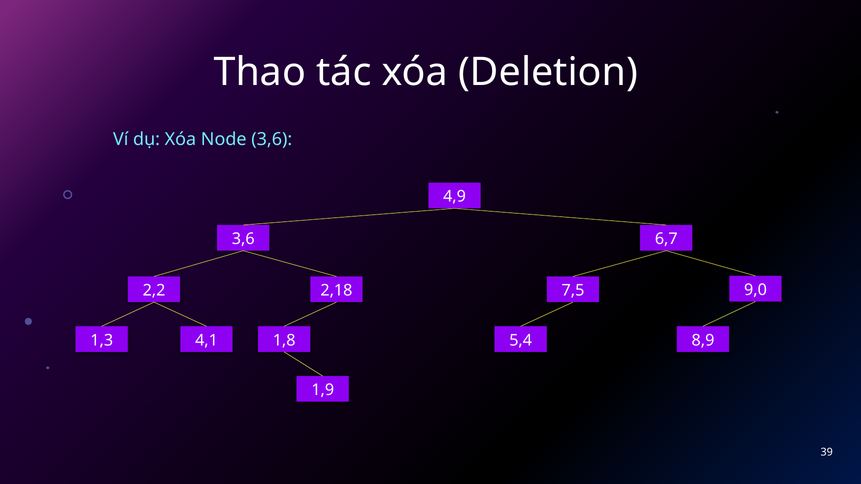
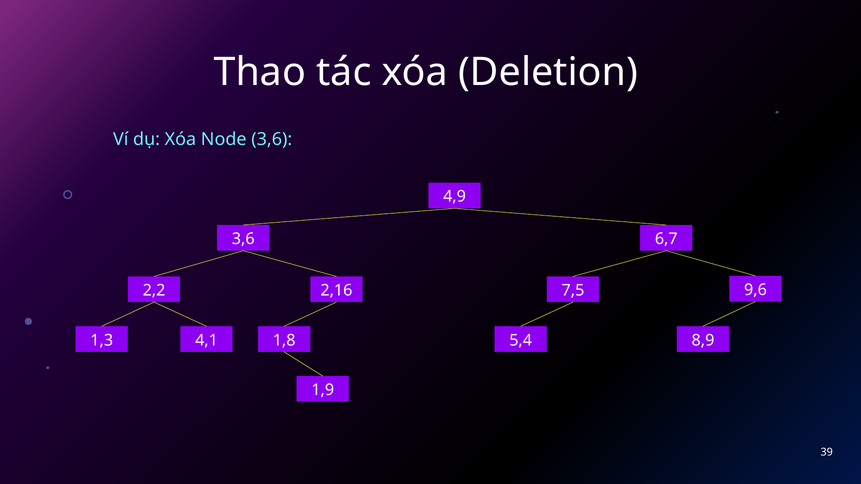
9,0: 9,0 -> 9,6
2,18: 2,18 -> 2,16
